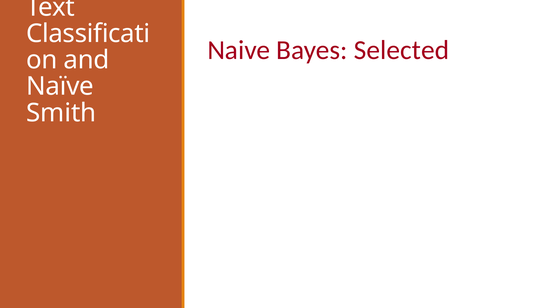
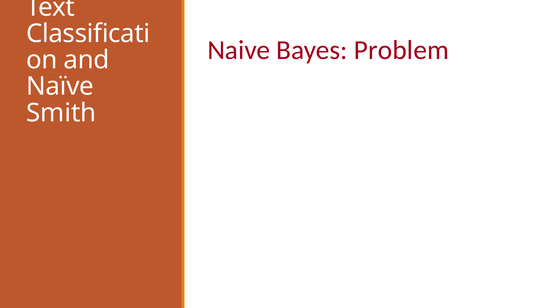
Selected: Selected -> Problem
